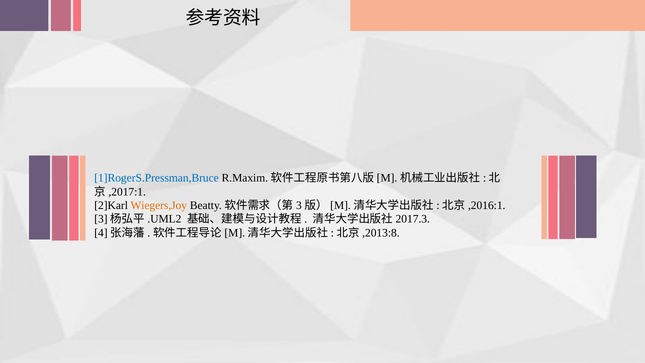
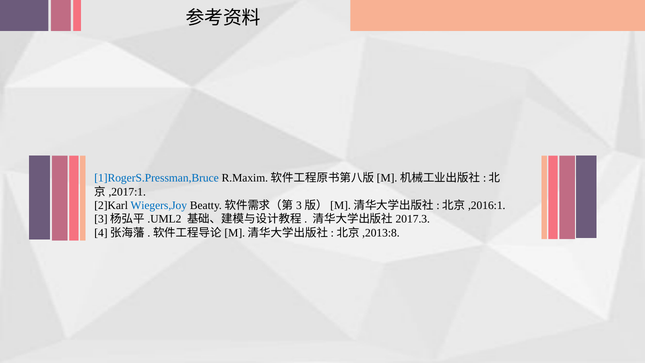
Wiegers,Joy colour: orange -> blue
